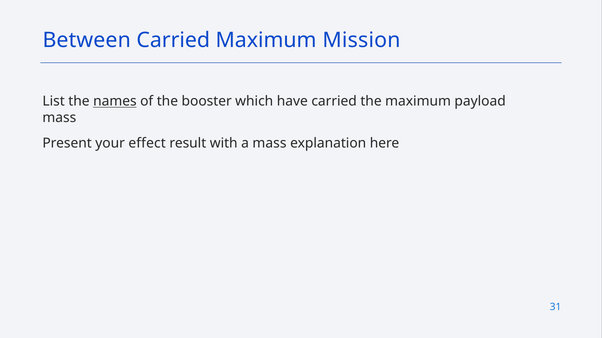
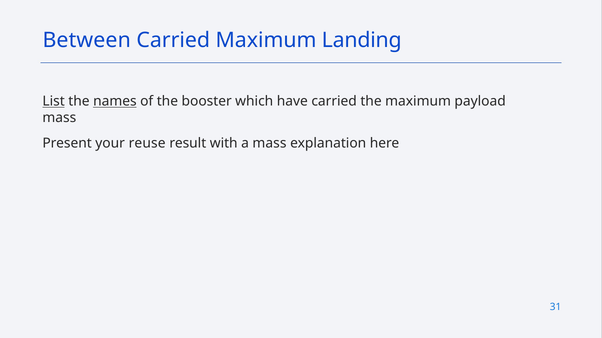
Mission: Mission -> Landing
List underline: none -> present
effect: effect -> reuse
